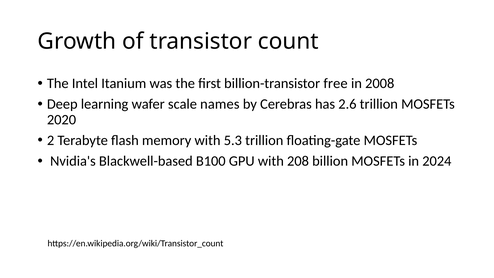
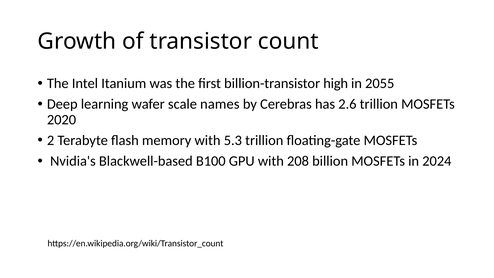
free: free -> high
2008: 2008 -> 2055
